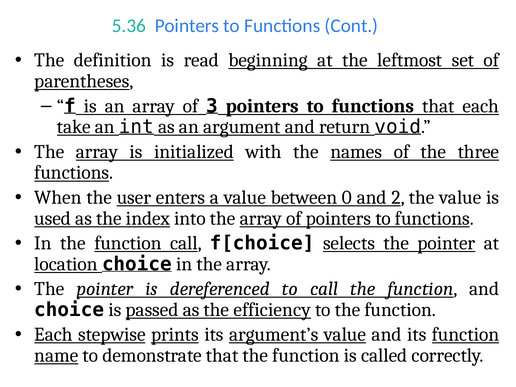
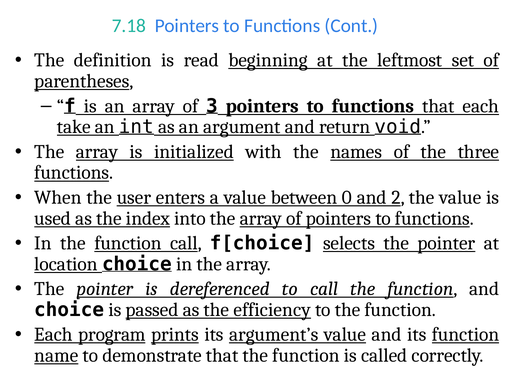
5.36: 5.36 -> 7.18
stepwise: stepwise -> program
